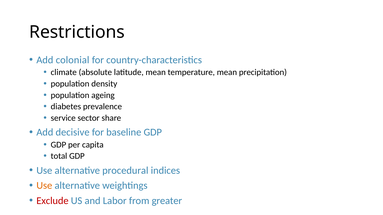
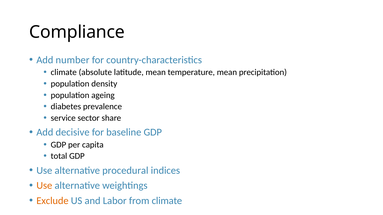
Restrictions: Restrictions -> Compliance
colonial: colonial -> number
Exclude colour: red -> orange
from greater: greater -> climate
